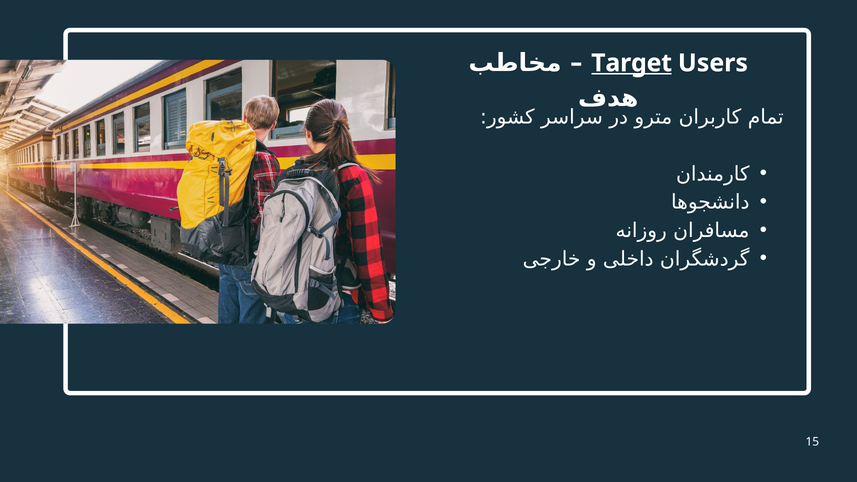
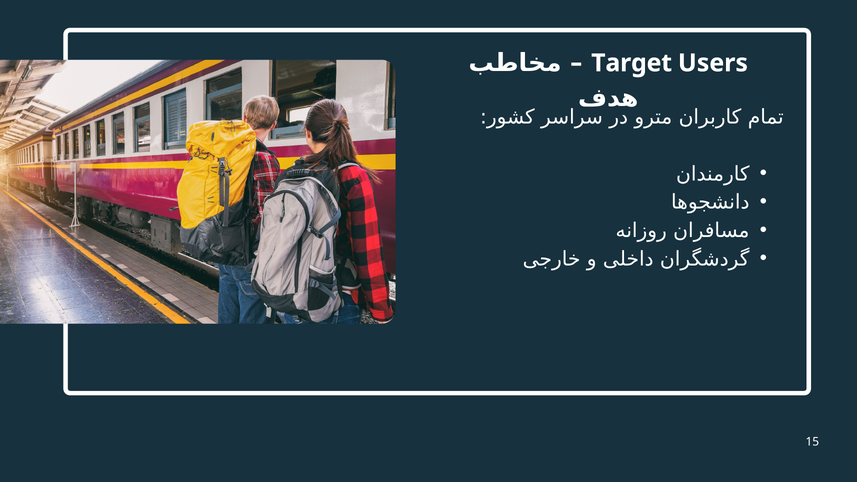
Target underline: present -> none
